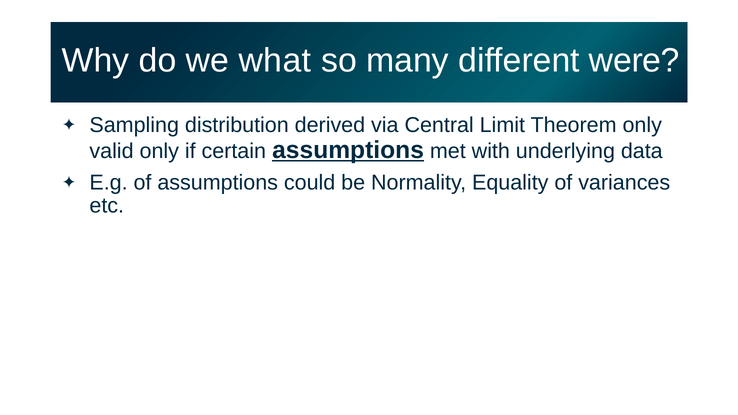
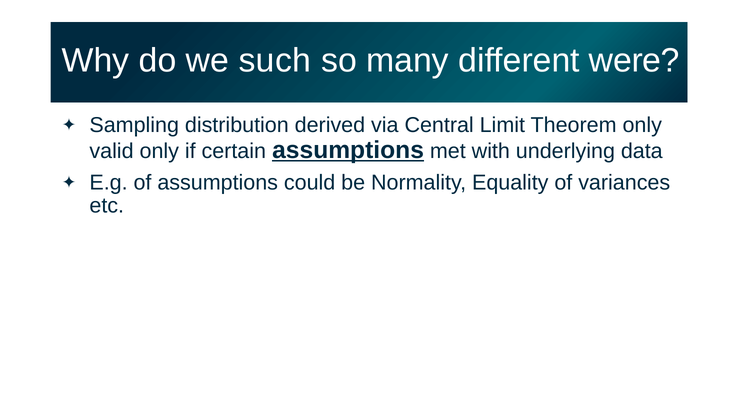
what: what -> such
